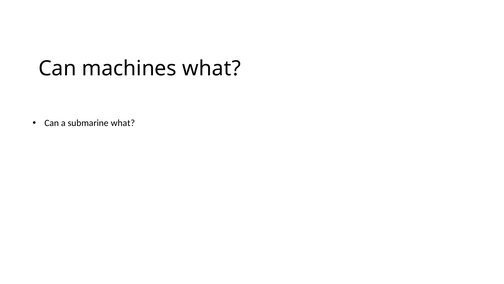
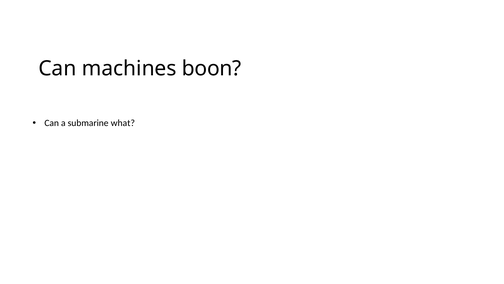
machines what: what -> boon
